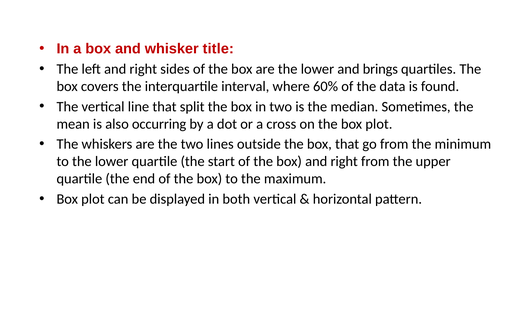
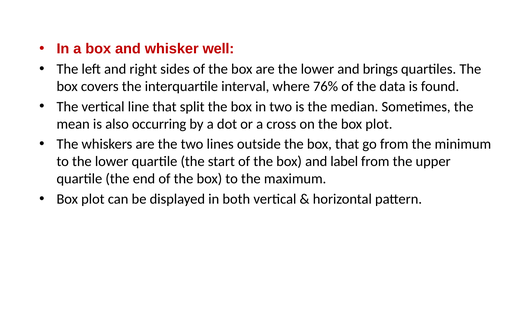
title: title -> well
60%: 60% -> 76%
box and right: right -> label
